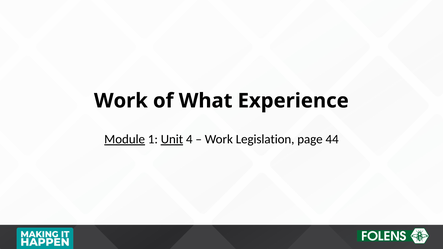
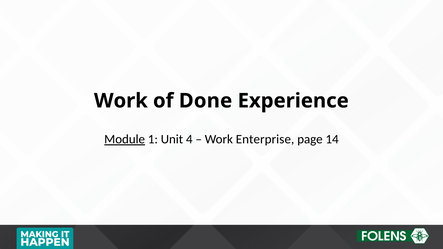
What: What -> Done
Unit underline: present -> none
Legislation: Legislation -> Enterprise
44: 44 -> 14
